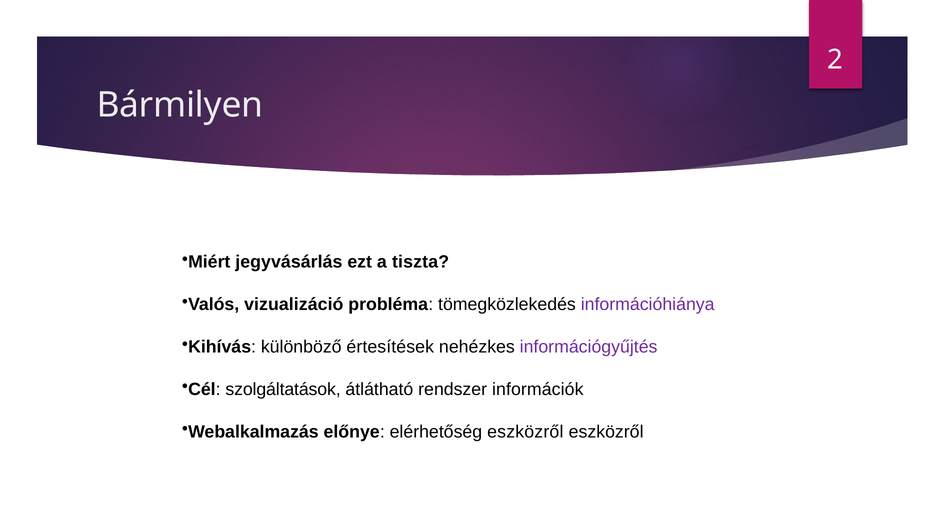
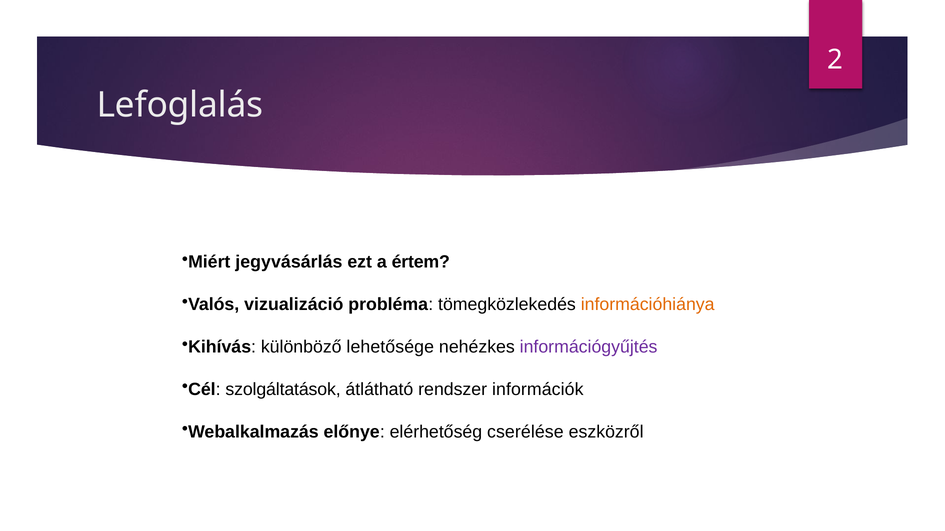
Bármilyen: Bármilyen -> Lefoglalás
tiszta: tiszta -> értem
információhiánya colour: purple -> orange
értesítések: értesítések -> lehetősége
elérhetőség eszközről: eszközről -> cserélése
